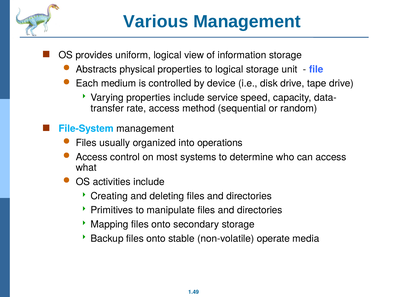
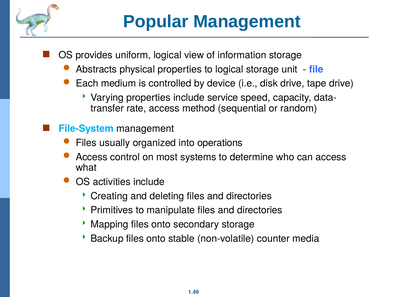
Various: Various -> Popular
operate: operate -> counter
